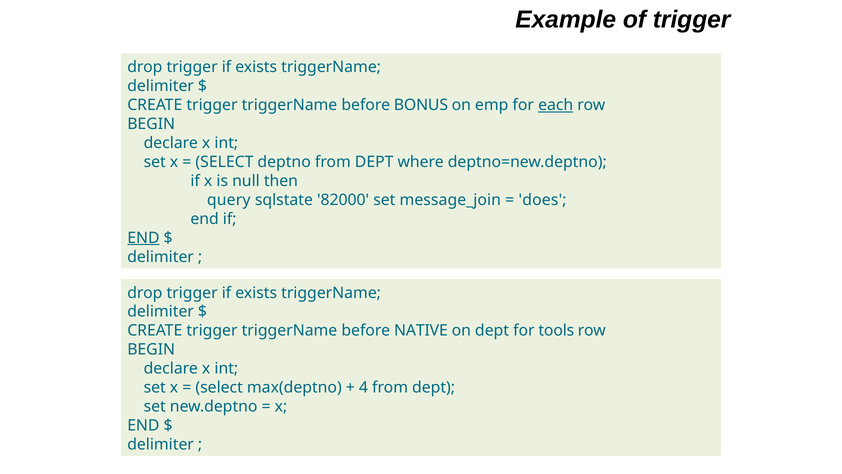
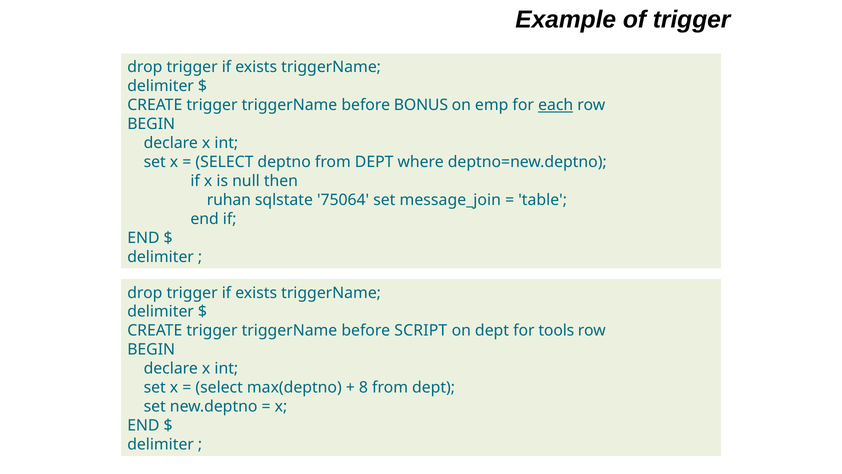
query: query -> ruhan
82000: 82000 -> 75064
does: does -> table
END at (143, 238) underline: present -> none
NATIVE: NATIVE -> SCRIPT
4: 4 -> 8
